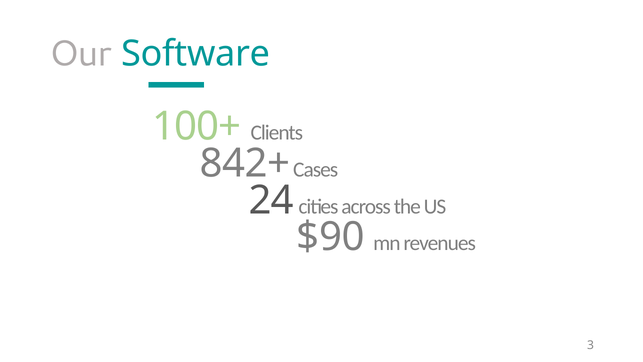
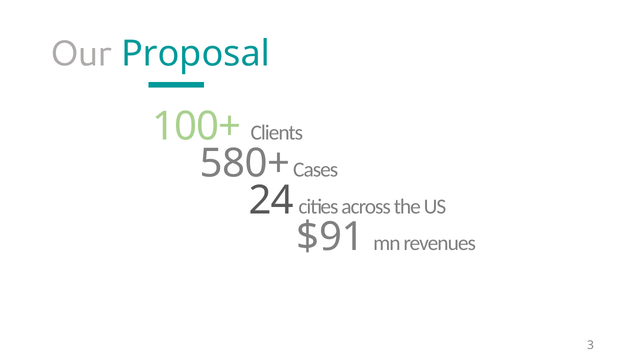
Software: Software -> Proposal
842+: 842+ -> 580+
$90: $90 -> $91
